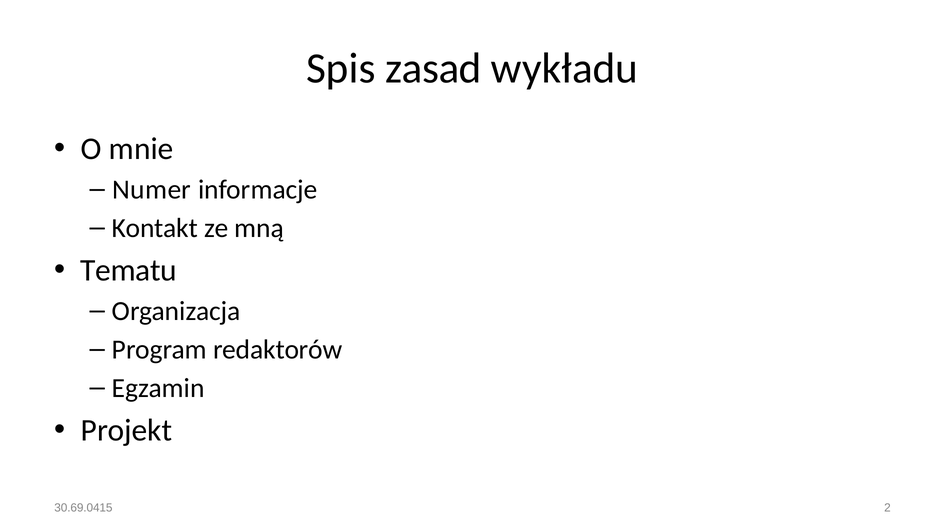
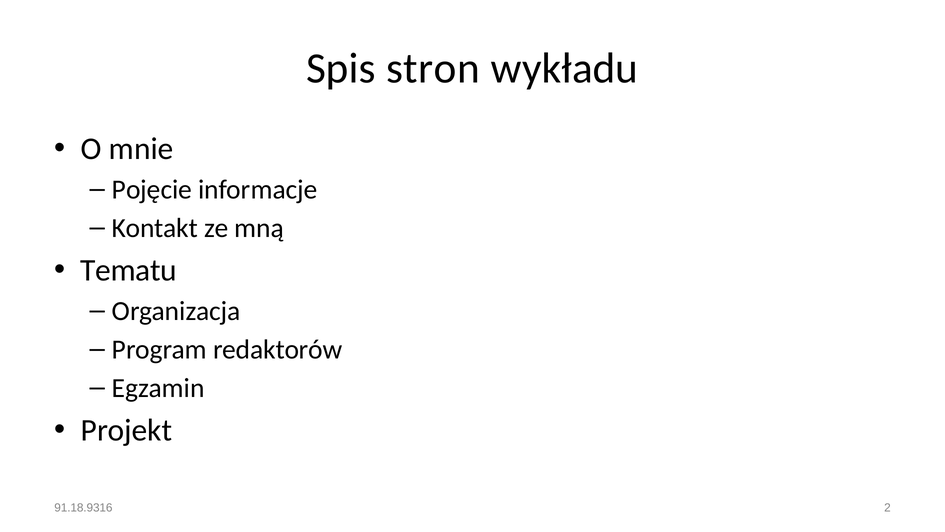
zasad: zasad -> stron
Numer: Numer -> Pojęcie
30.69.0415: 30.69.0415 -> 91.18.9316
